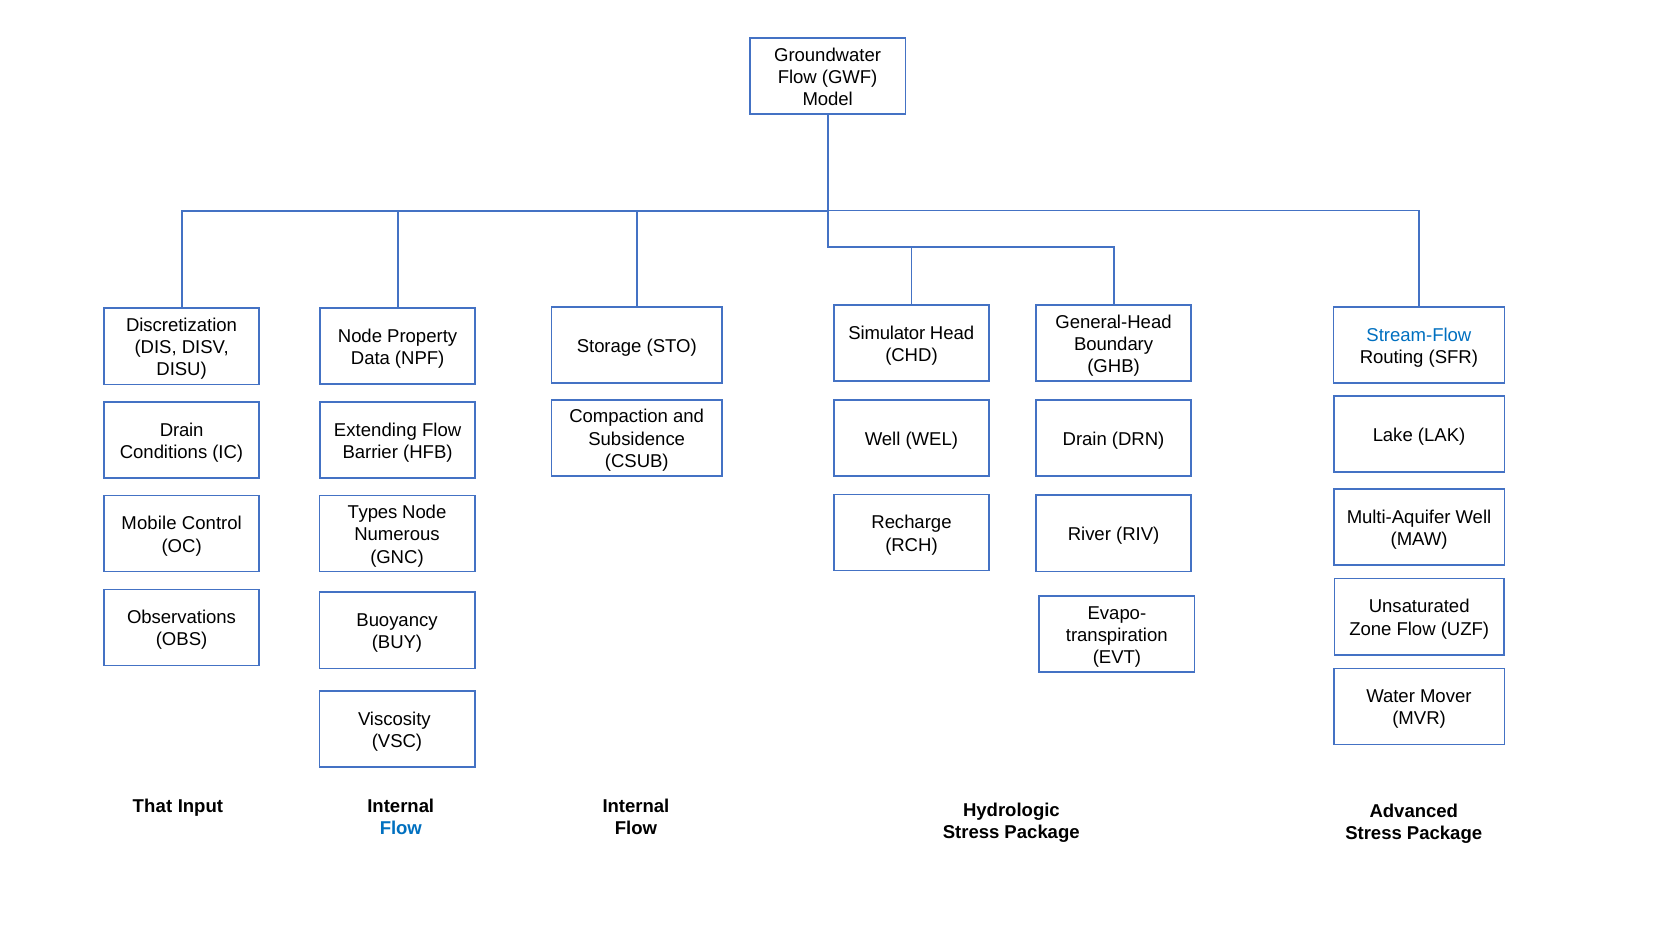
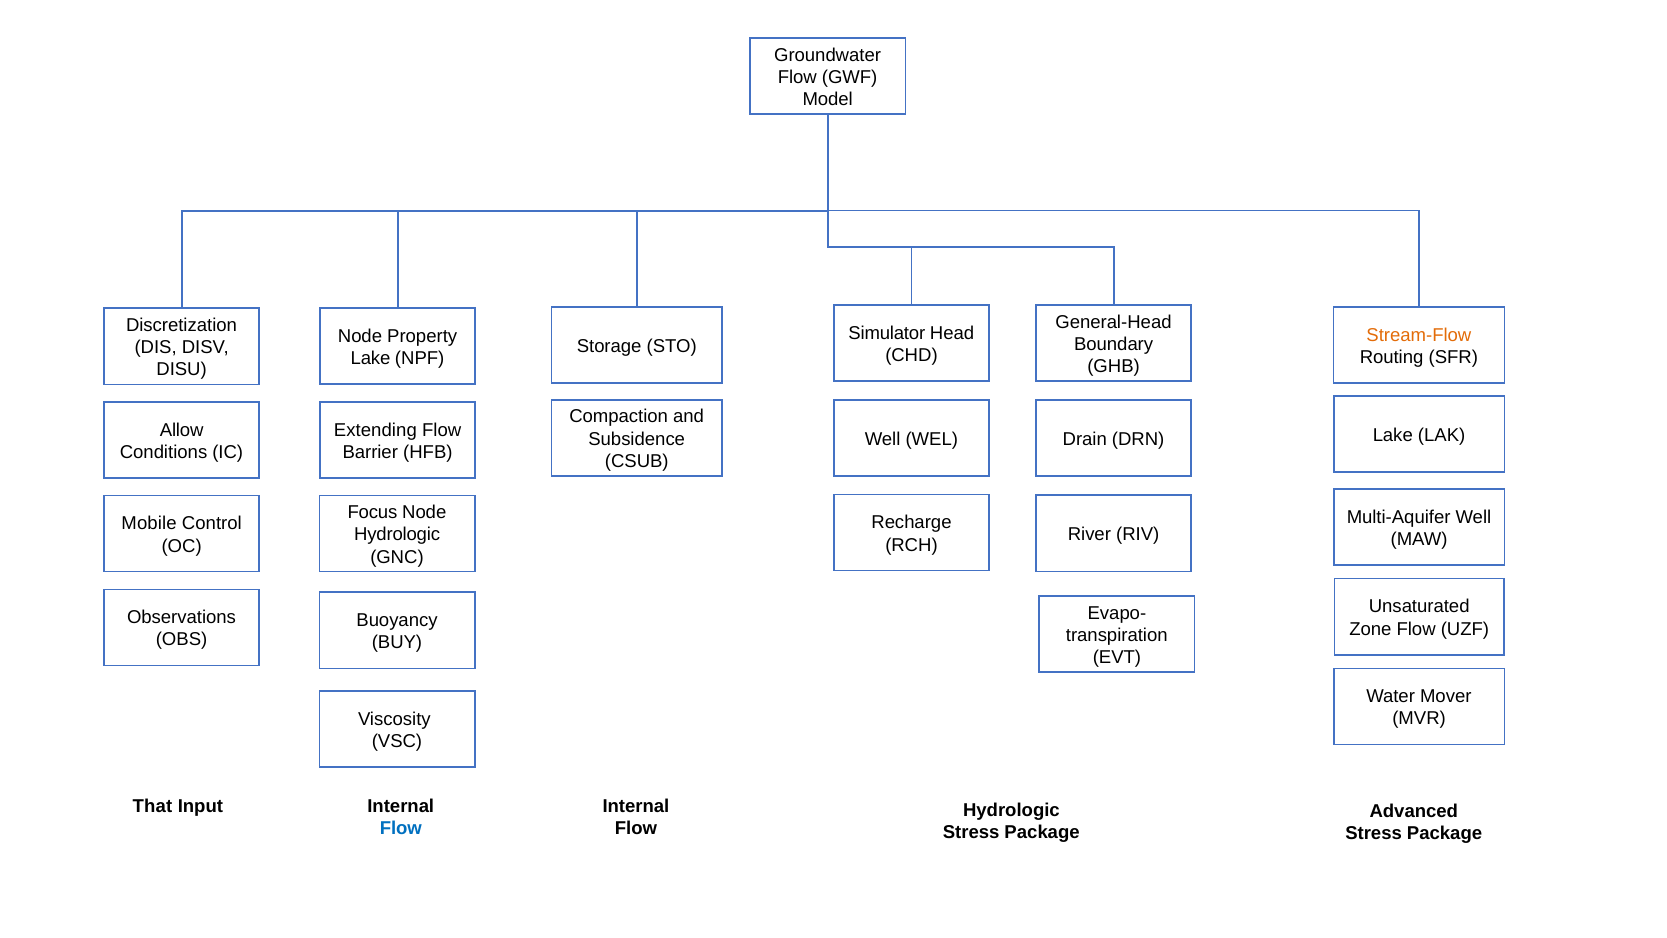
Stream-Flow colour: blue -> orange
Data at (370, 358): Data -> Lake
Drain at (182, 430): Drain -> Allow
Types: Types -> Focus
Numerous at (397, 535): Numerous -> Hydrologic
